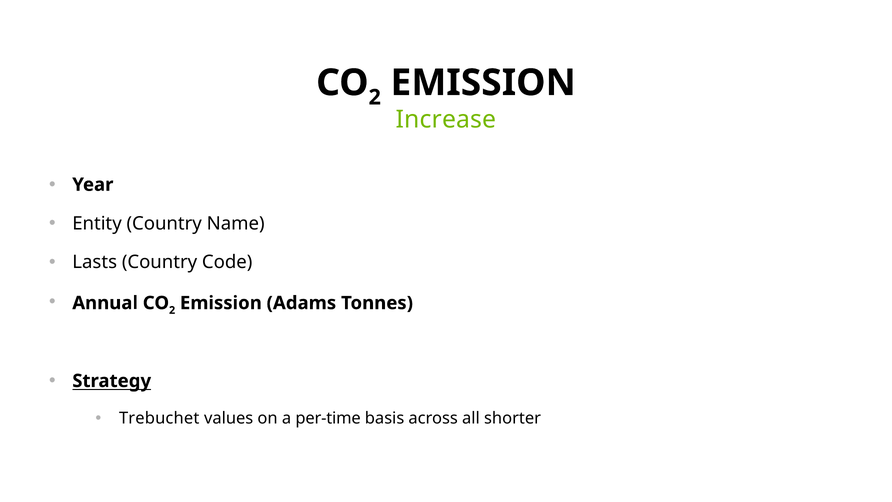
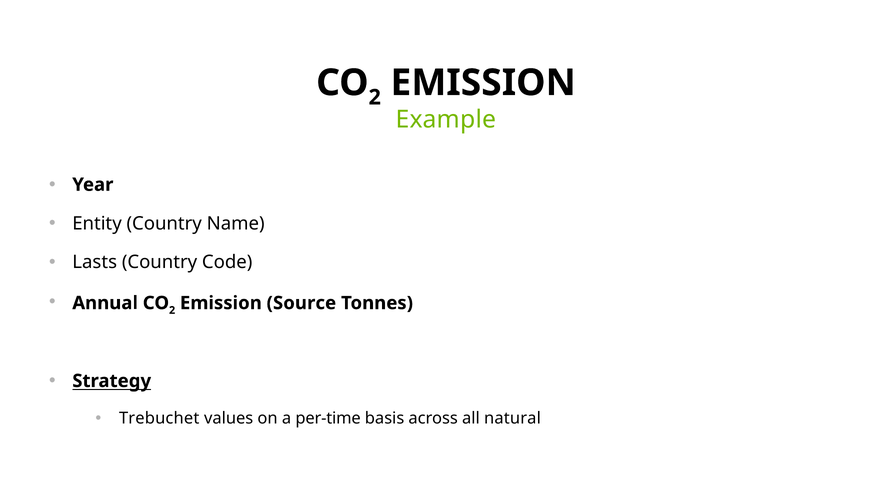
Increase: Increase -> Example
Adams: Adams -> Source
shorter: shorter -> natural
